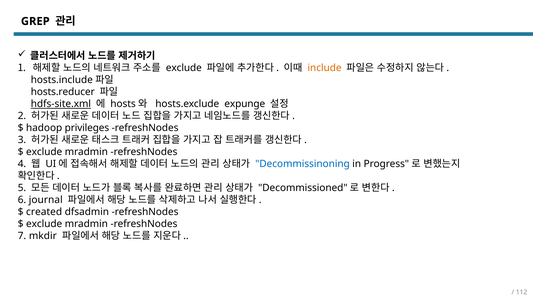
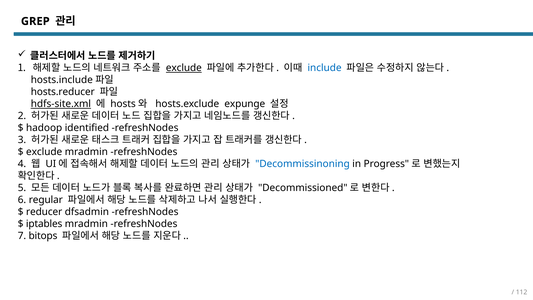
exclude at (184, 68) underline: none -> present
include colour: orange -> blue
privileges: privileges -> identified
journal: journal -> regular
created: created -> reducer
exclude at (44, 224): exclude -> iptables
mkdir: mkdir -> bitops
